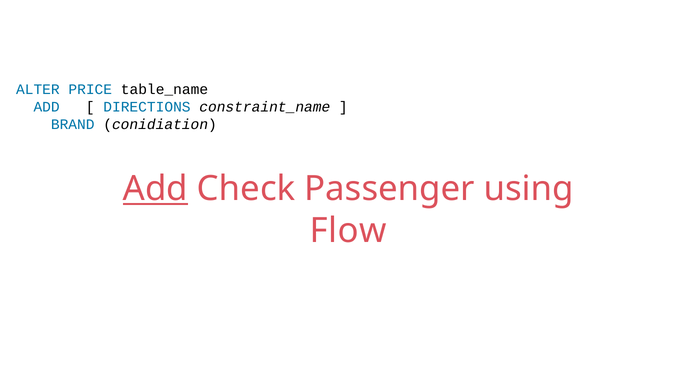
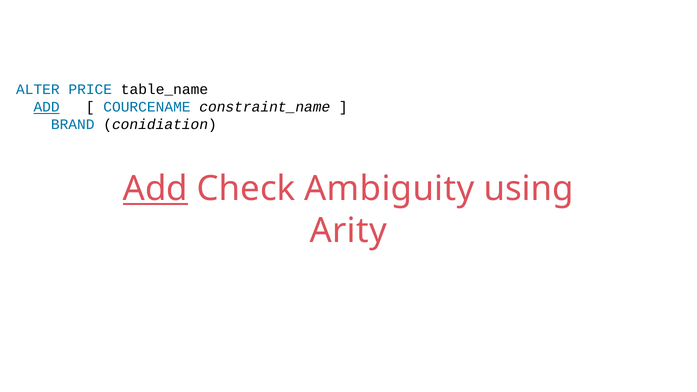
ADD at (47, 107) underline: none -> present
DIRECTIONS: DIRECTIONS -> COURCENAME
Passenger: Passenger -> Ambiguity
Flow: Flow -> Arity
